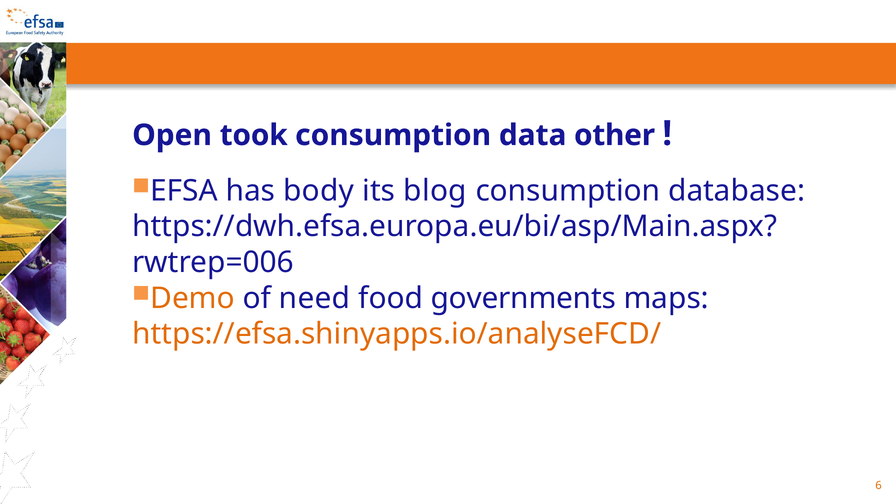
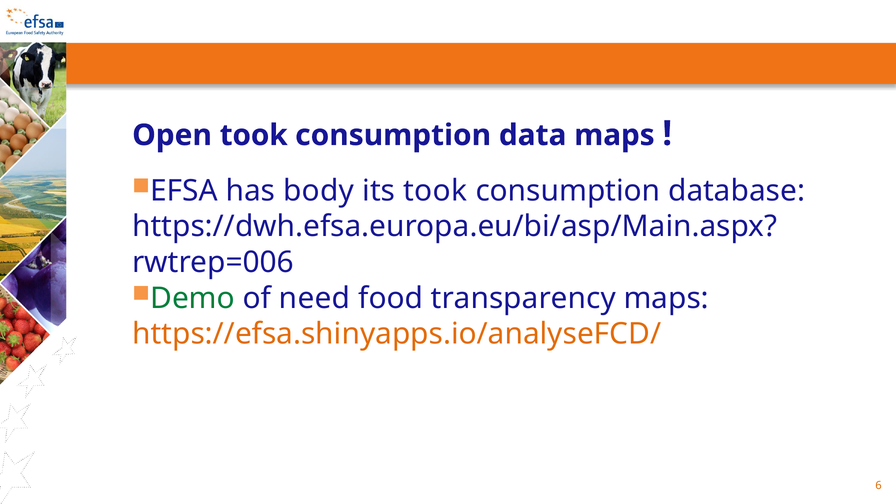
data other: other -> maps
its blog: blog -> took
Demo colour: orange -> green
governments: governments -> transparency
